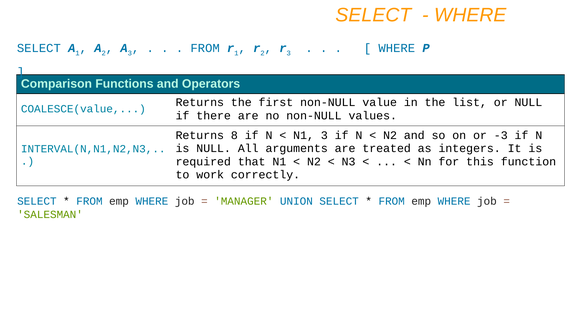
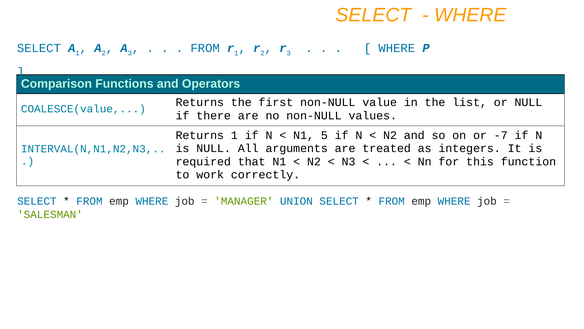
Returns 8: 8 -> 1
N1 3: 3 -> 5
-3: -3 -> -7
